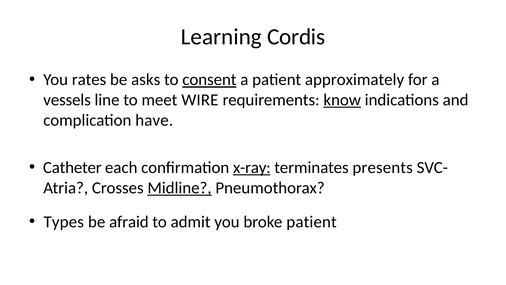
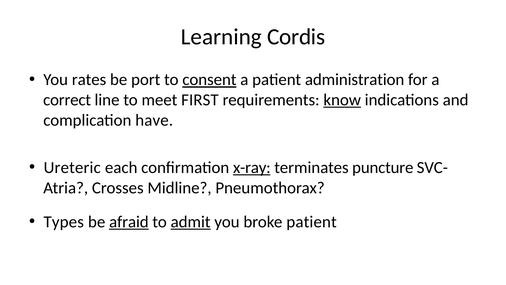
asks: asks -> port
approximately: approximately -> administration
vessels: vessels -> correct
WIRE: WIRE -> FIRST
Catheter: Catheter -> Ureteric
presents: presents -> puncture
Midline underline: present -> none
afraid underline: none -> present
admit underline: none -> present
